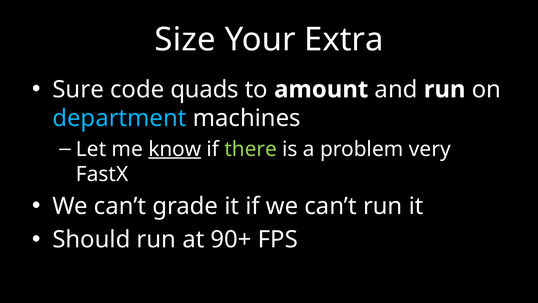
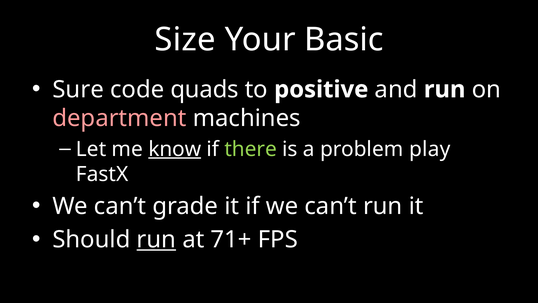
Extra: Extra -> Basic
amount: amount -> positive
department colour: light blue -> pink
very: very -> play
run at (156, 239) underline: none -> present
90+: 90+ -> 71+
